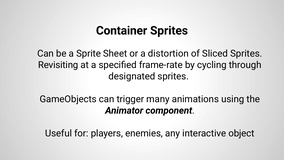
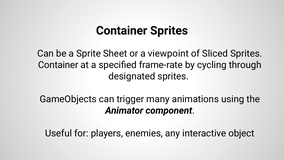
distortion: distortion -> viewpoint
Revisiting at (58, 65): Revisiting -> Container
